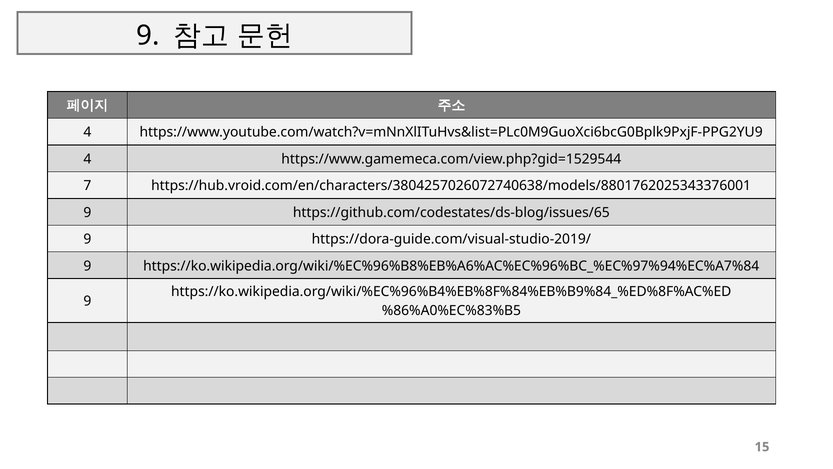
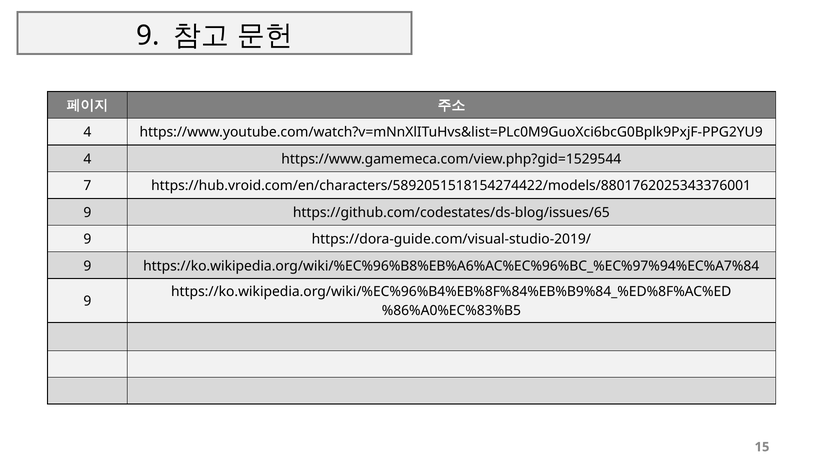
https://hub.vroid.com/en/characters/3804257026072740638/models/8801762025343376001: https://hub.vroid.com/en/characters/3804257026072740638/models/8801762025343376001 -> https://hub.vroid.com/en/characters/5892051518154274422/models/8801762025343376001
